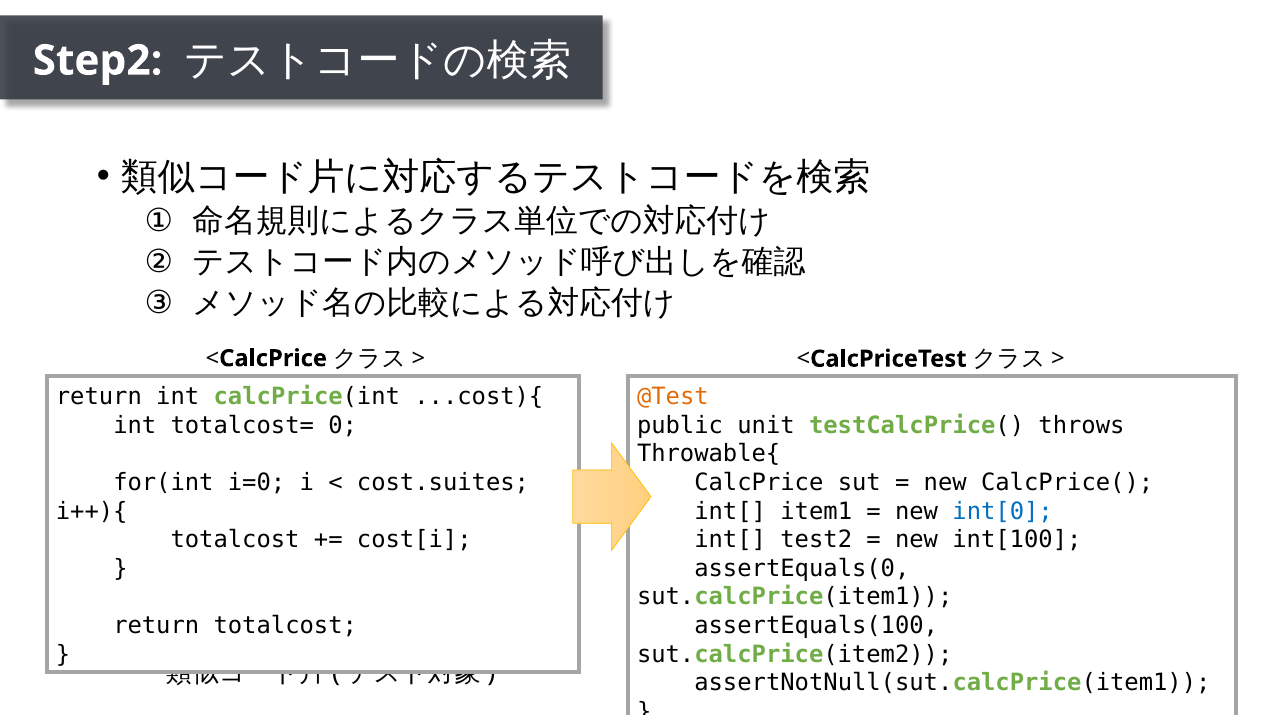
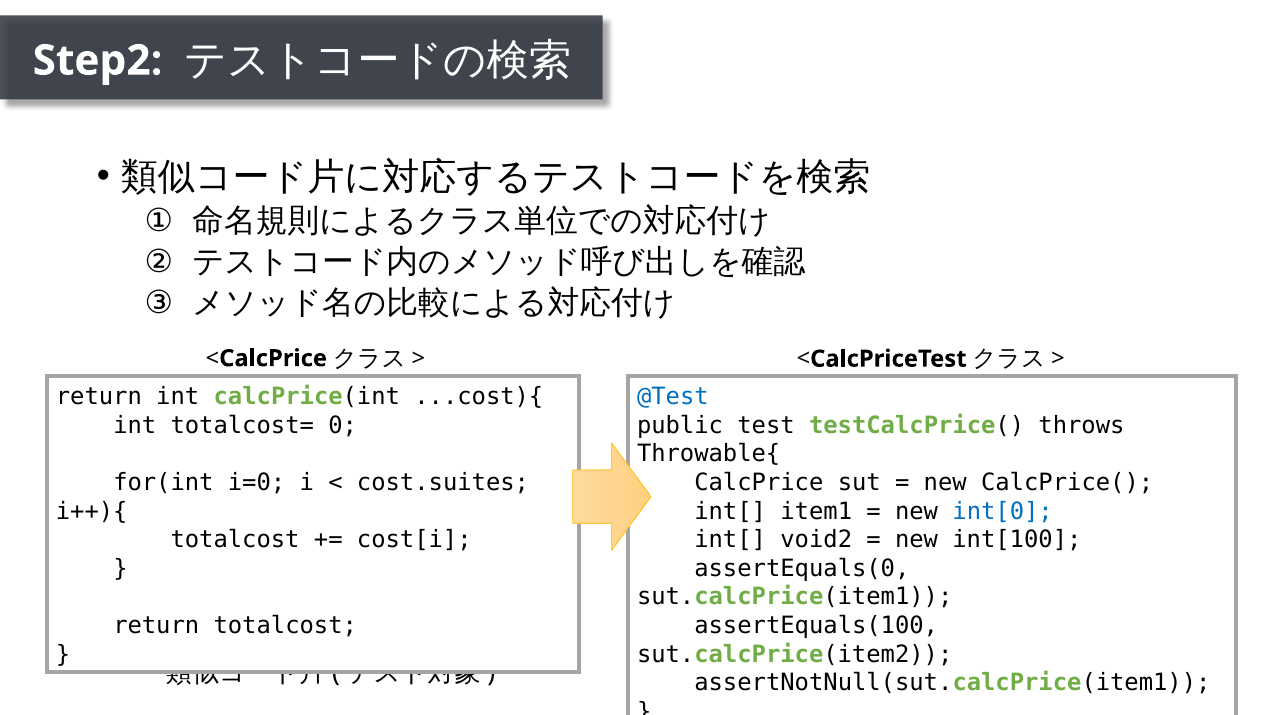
@Test colour: orange -> blue
unit: unit -> test
test2: test2 -> void2
